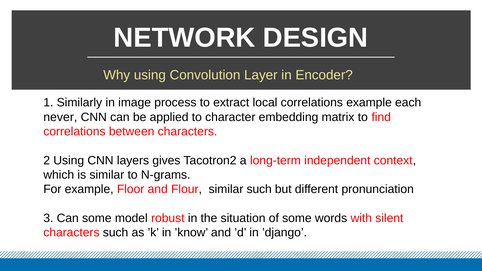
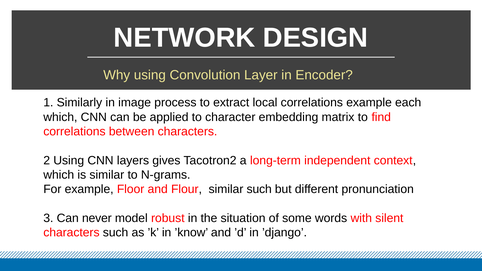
never at (60, 117): never -> which
Can some: some -> never
